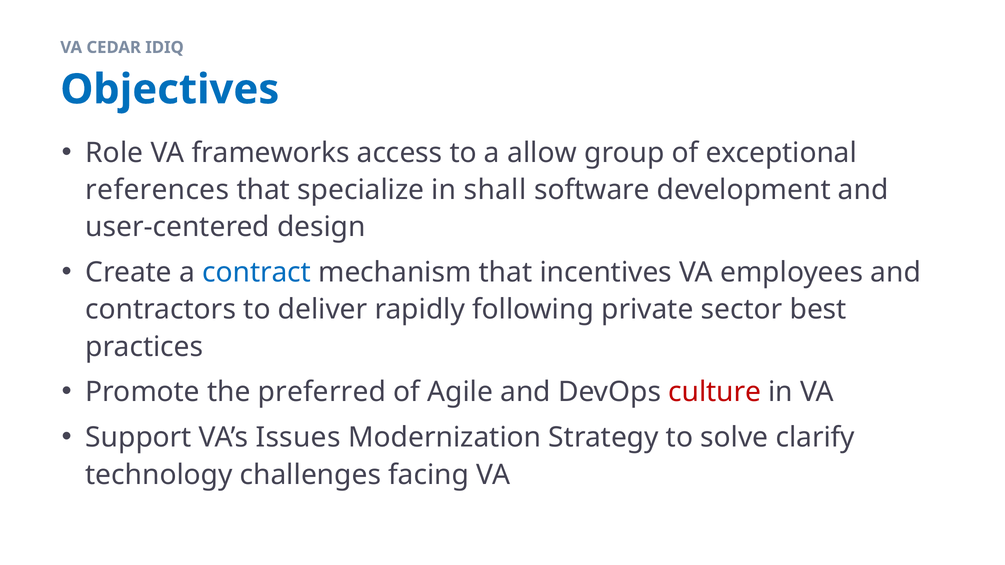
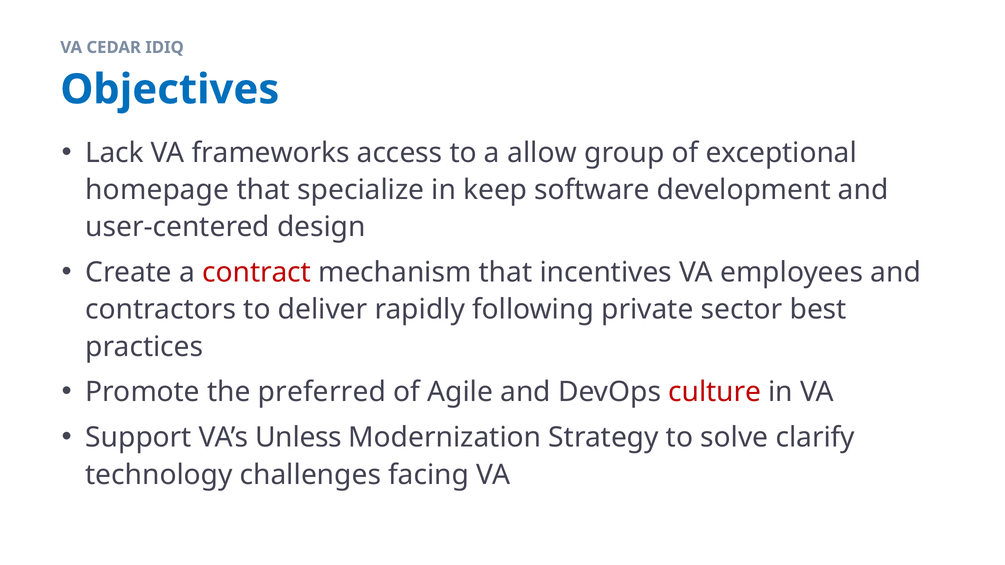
Role: Role -> Lack
references: references -> homepage
shall: shall -> keep
contract colour: blue -> red
Issues: Issues -> Unless
